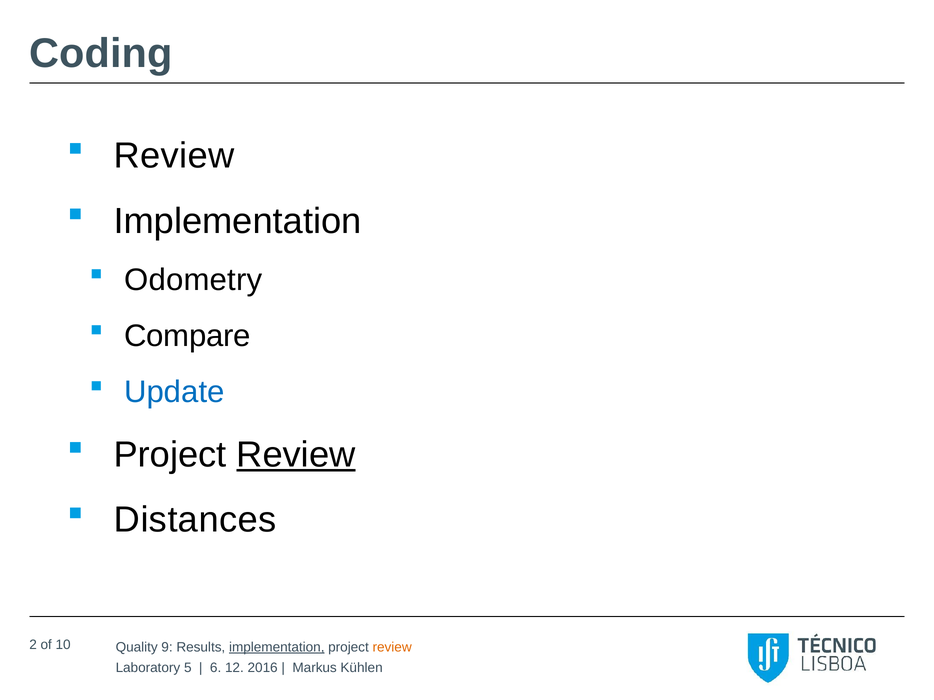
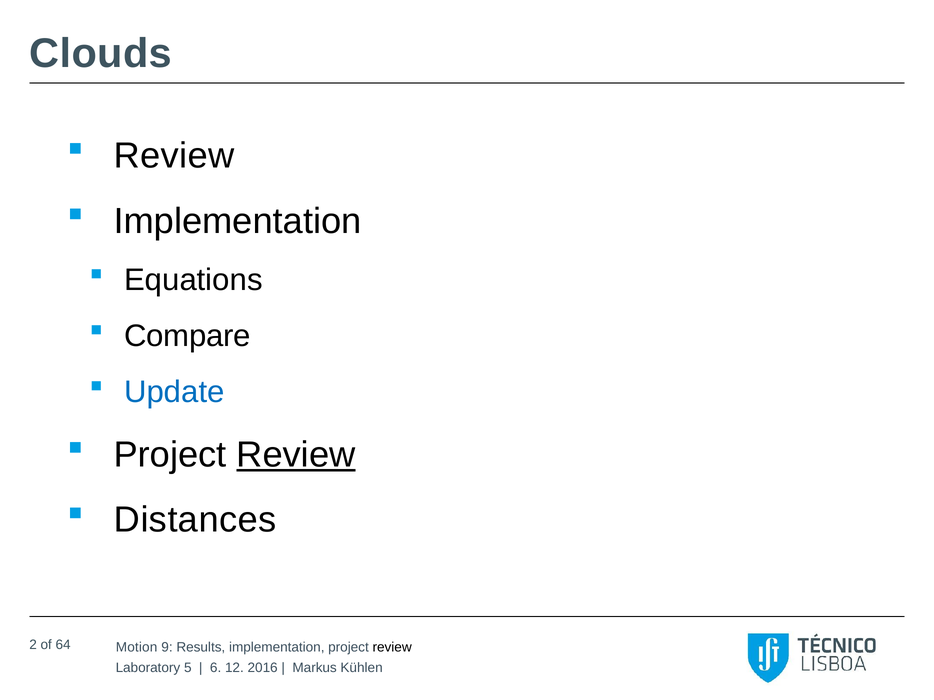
Coding: Coding -> Clouds
Odometry: Odometry -> Equations
10: 10 -> 64
Quality: Quality -> Motion
implementation at (277, 648) underline: present -> none
review at (392, 648) colour: orange -> black
